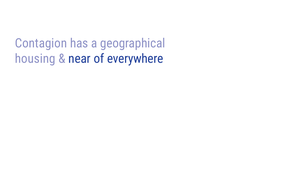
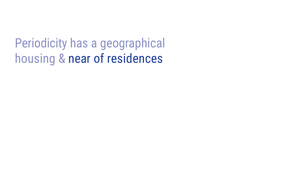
Contagion: Contagion -> Periodicity
everywhere: everywhere -> residences
